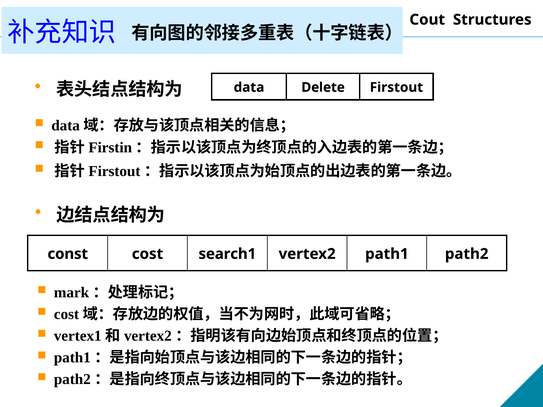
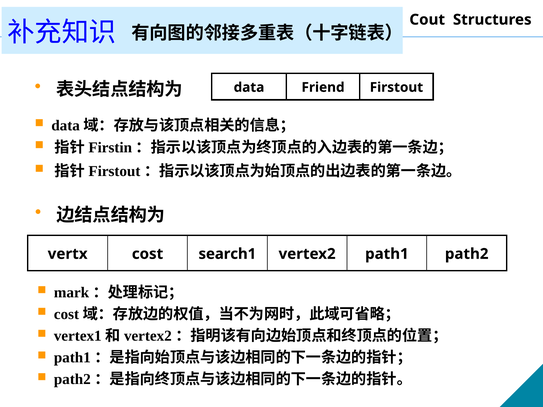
Delete: Delete -> Friend
const: const -> vertx
